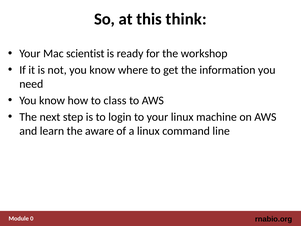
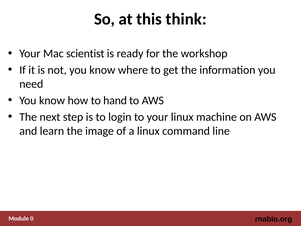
class: class -> hand
aware: aware -> image
